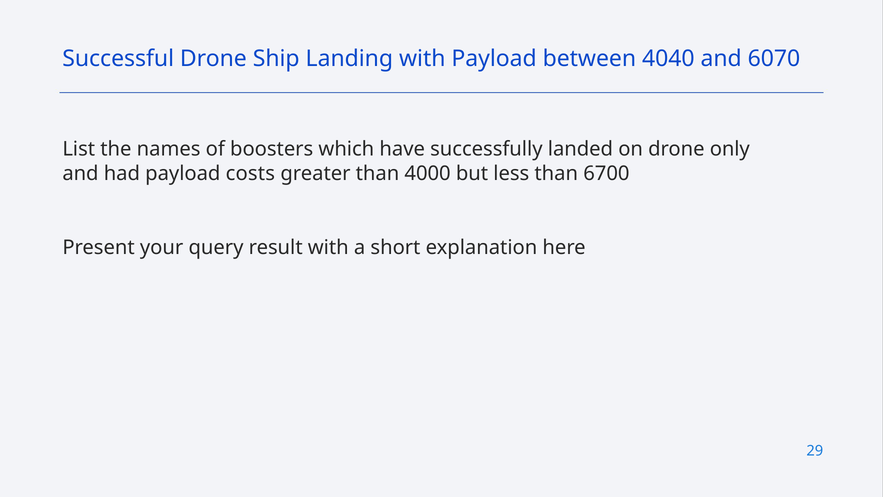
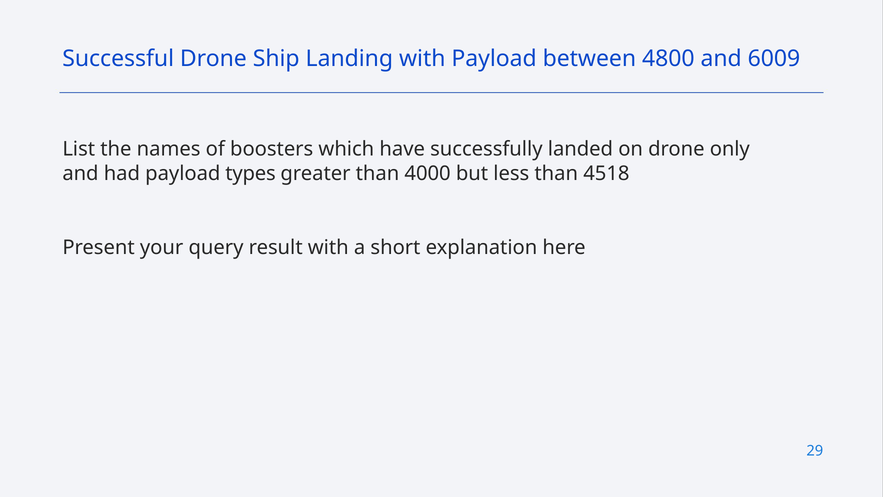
4040: 4040 -> 4800
6070: 6070 -> 6009
costs: costs -> types
6700: 6700 -> 4518
